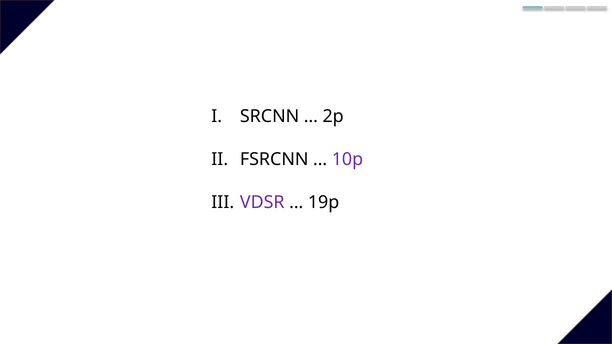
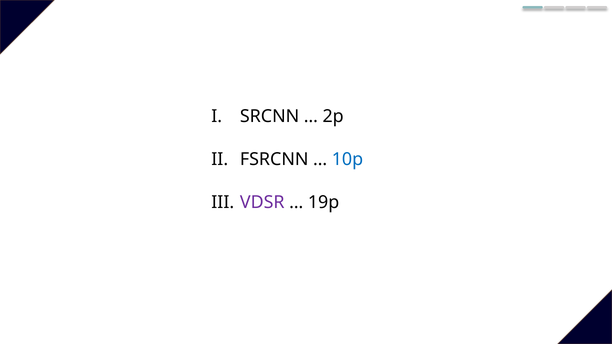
10p colour: purple -> blue
